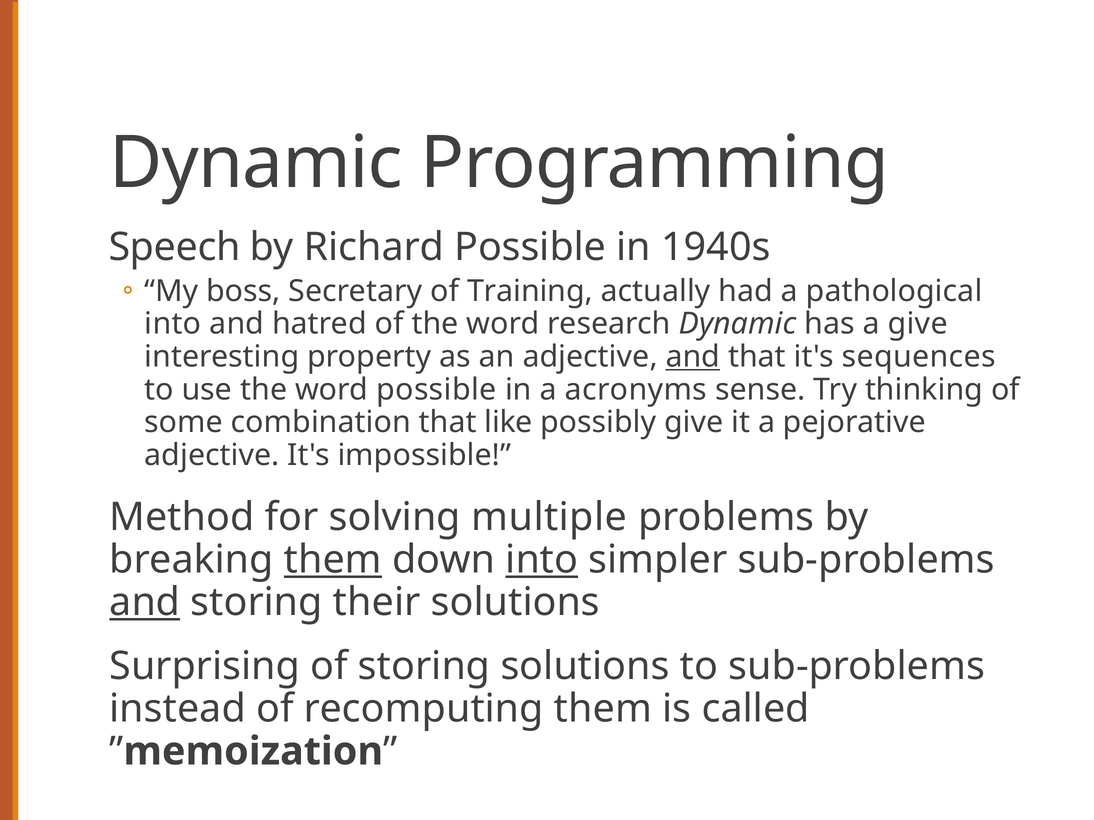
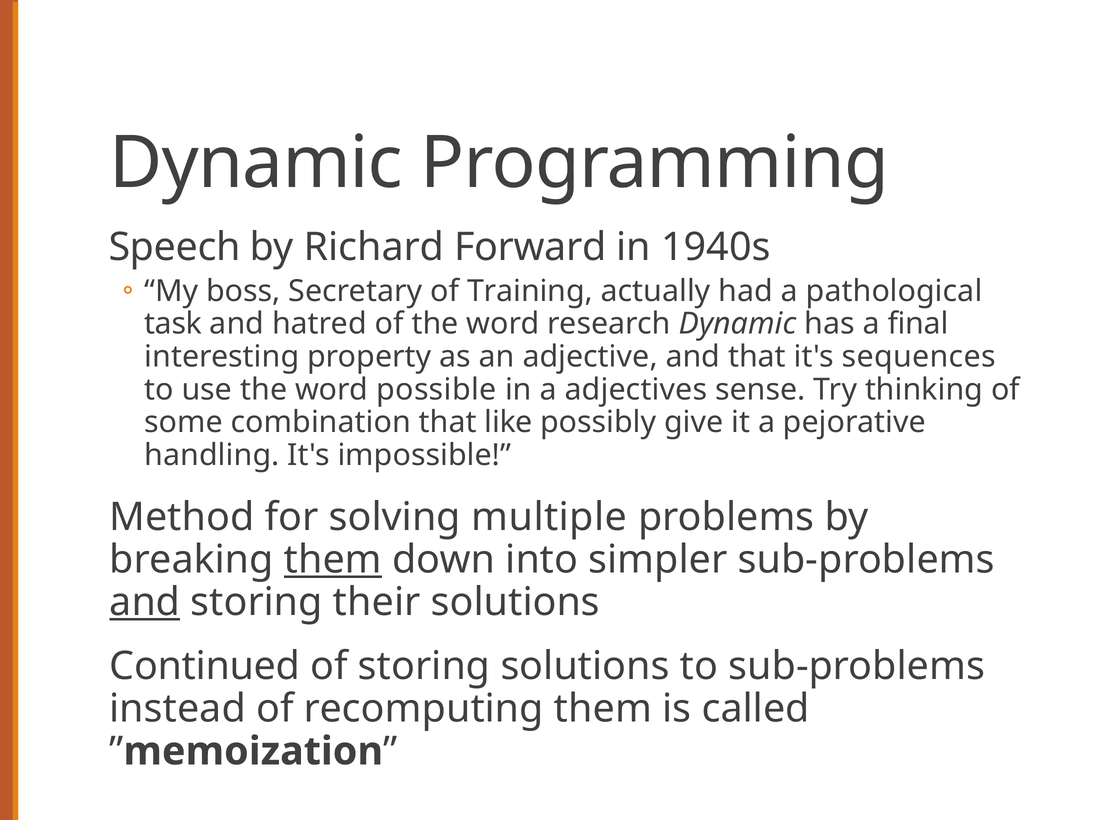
Richard Possible: Possible -> Forward
into at (173, 324): into -> task
a give: give -> final
and at (693, 357) underline: present -> none
acronyms: acronyms -> adjectives
adjective at (212, 455): adjective -> handling
into at (542, 560) underline: present -> none
Surprising: Surprising -> Continued
